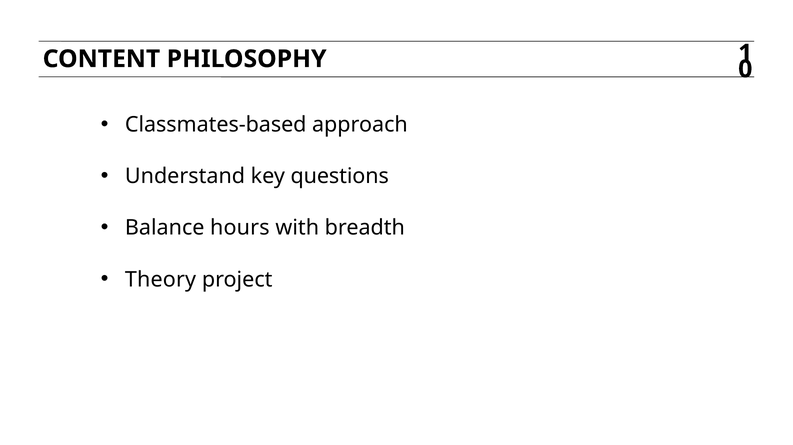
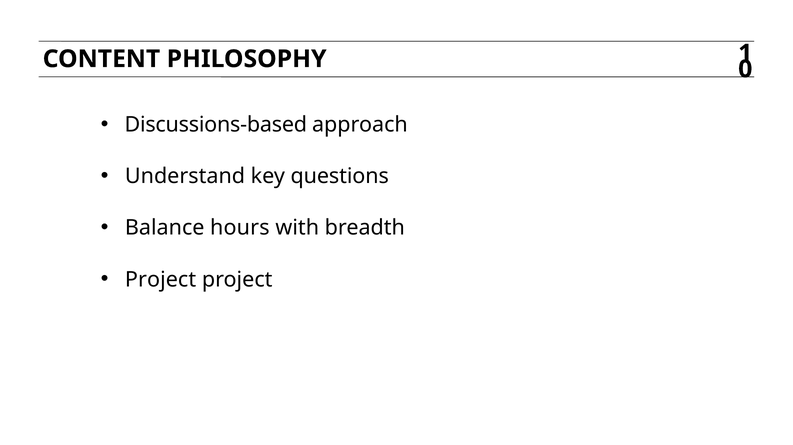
Classmates-based: Classmates-based -> Discussions-based
Theory at (161, 280): Theory -> Project
